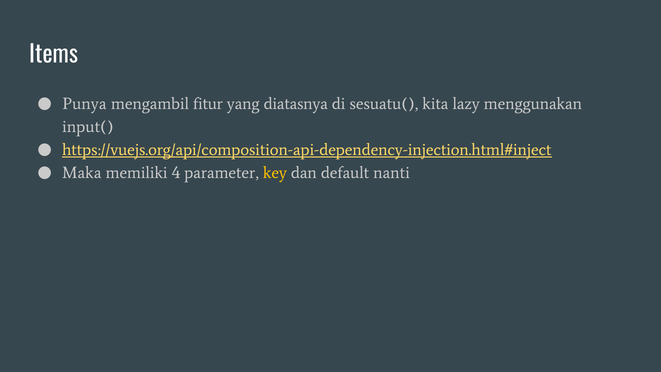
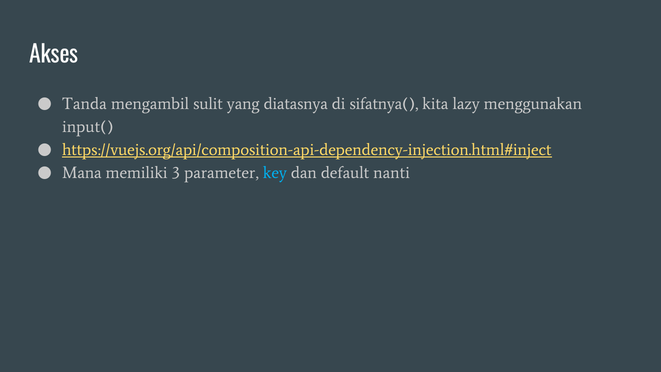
Items: Items -> Akses
Punya: Punya -> Tanda
fitur: fitur -> sulit
sesuatu(: sesuatu( -> sifatnya(
Maka: Maka -> Mana
4: 4 -> 3
key colour: yellow -> light blue
